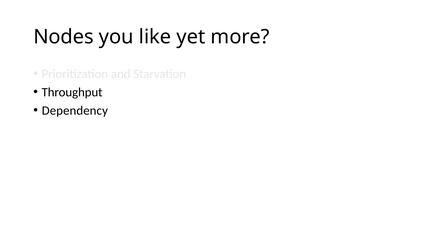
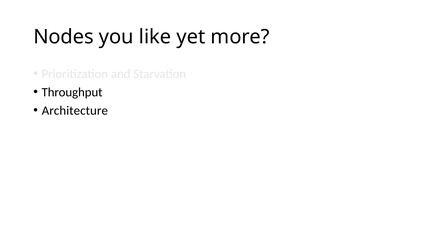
Dependency: Dependency -> Architecture
